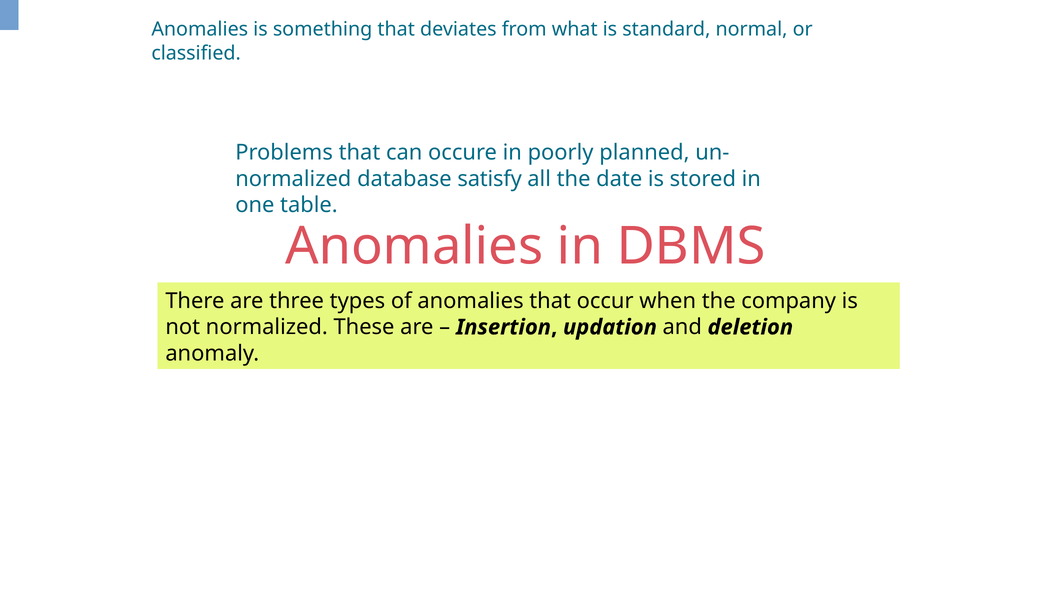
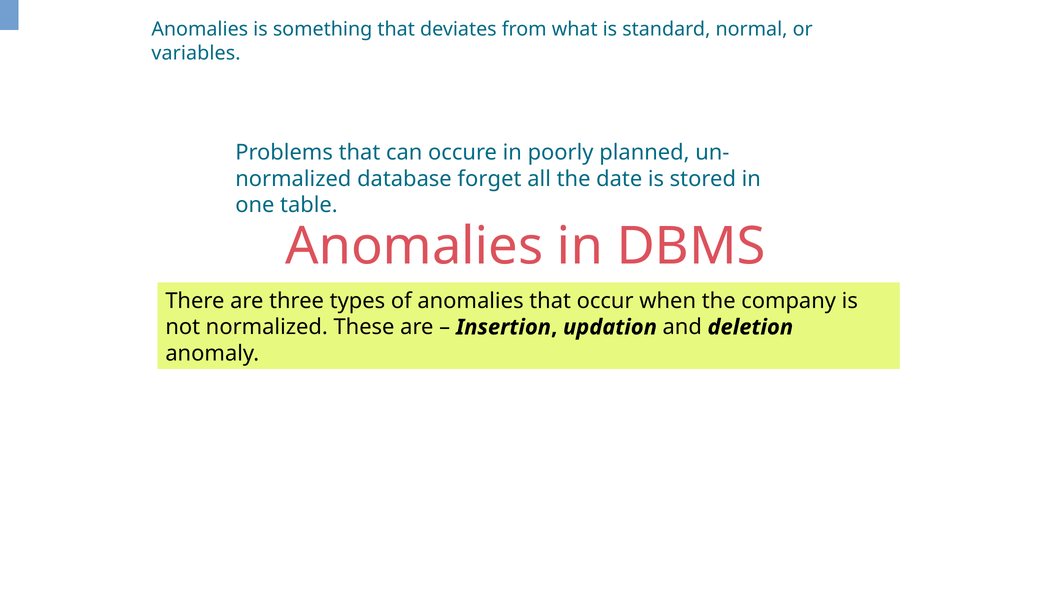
classified: classified -> variables
satisfy: satisfy -> forget
